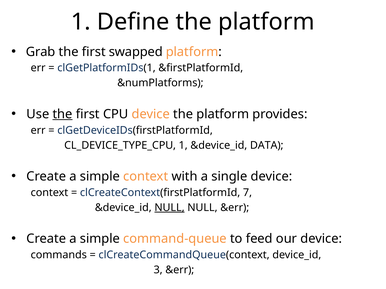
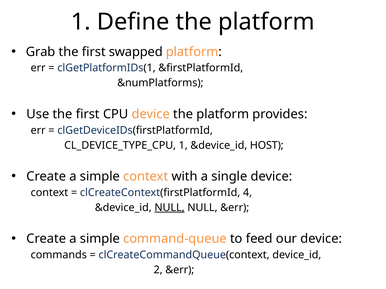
the at (63, 114) underline: present -> none
DATA: DATA -> HOST
7: 7 -> 4
3: 3 -> 2
